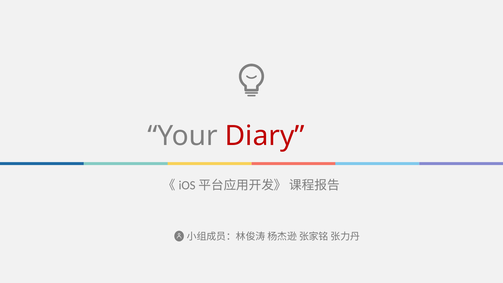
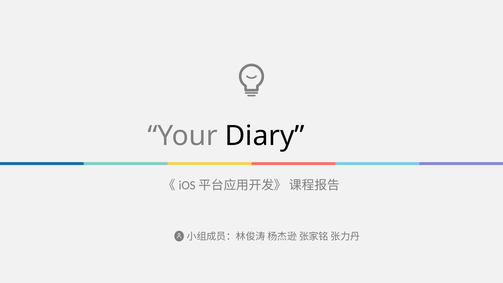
Diary colour: red -> black
